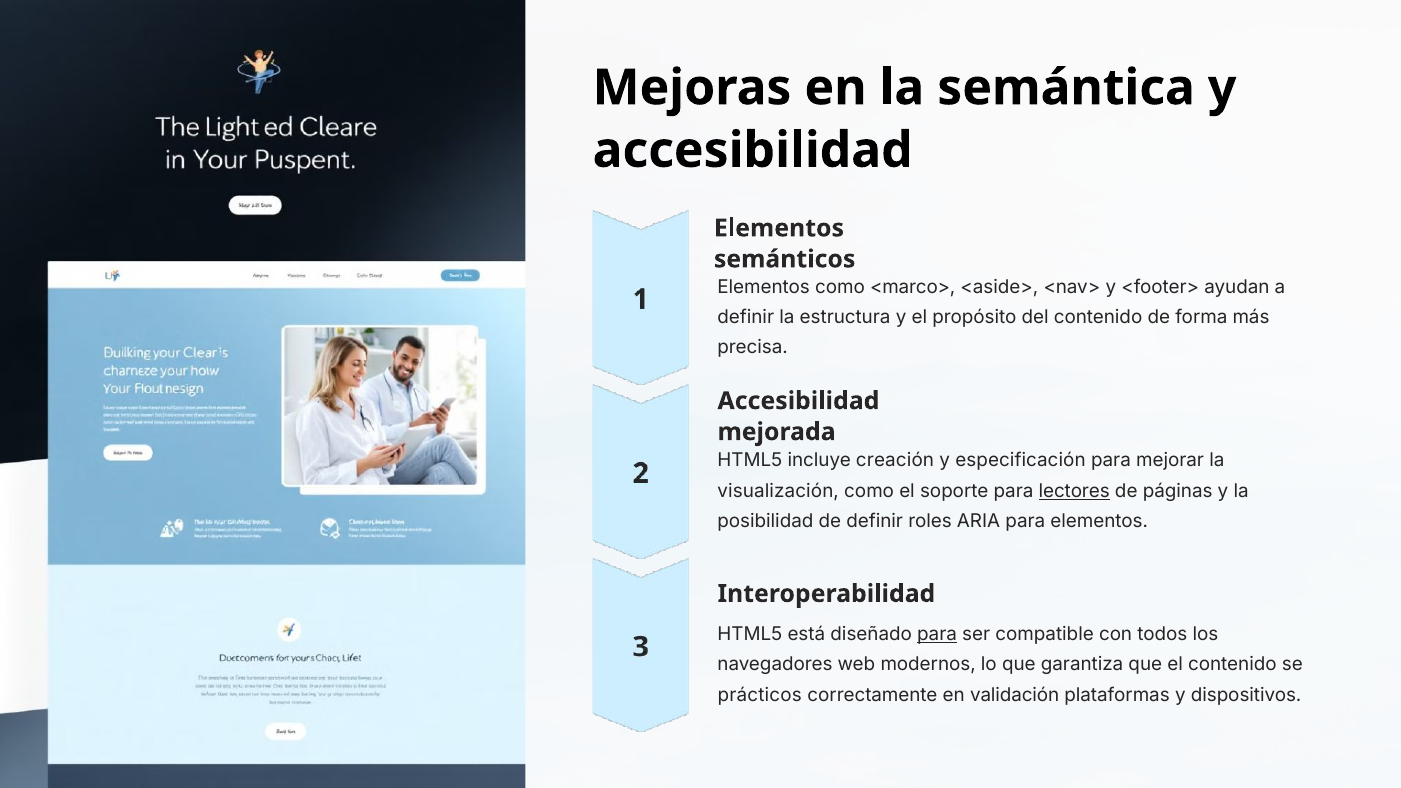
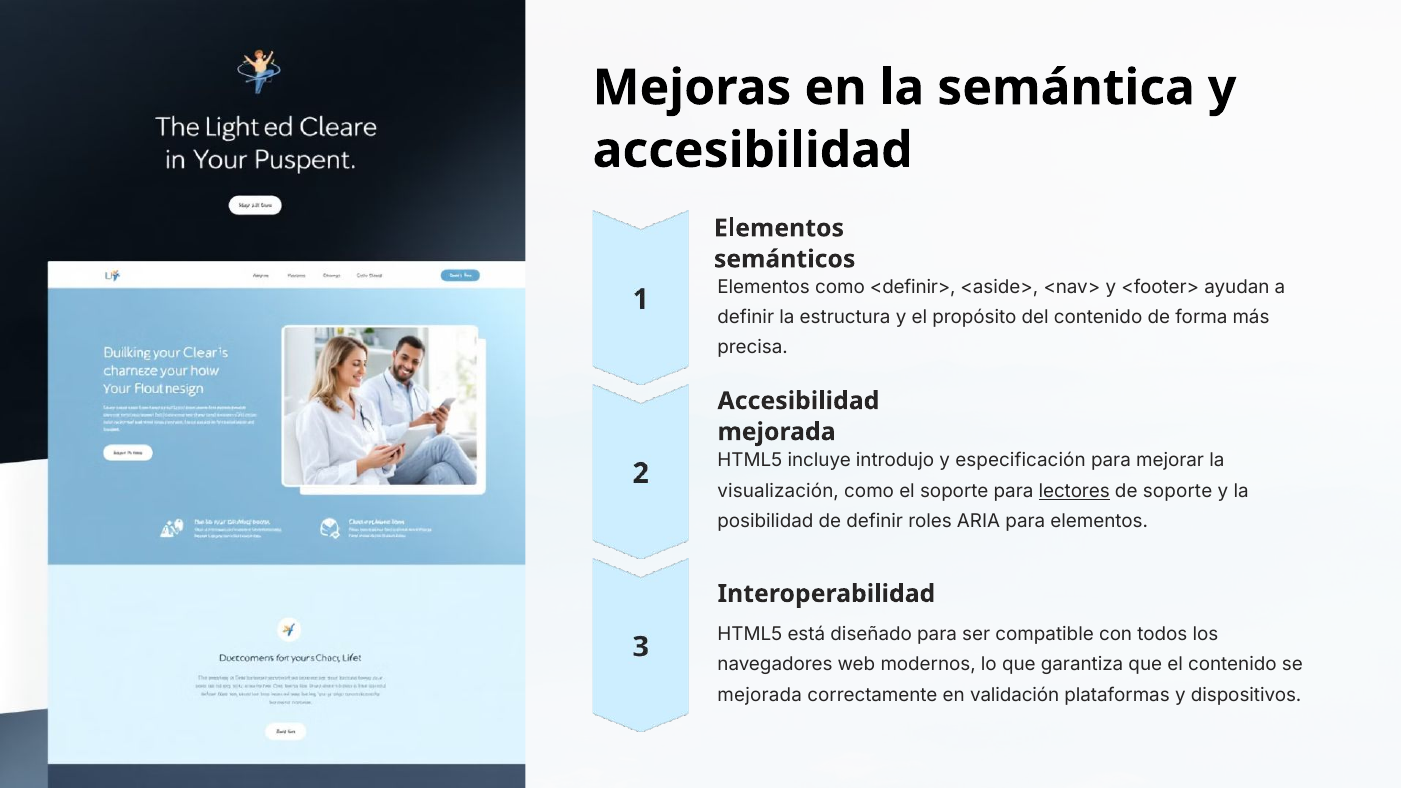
<marco>: <marco> -> <definir>
creación: creación -> introdujo
de páginas: páginas -> soporte
para at (937, 634) underline: present -> none
prácticos at (760, 695): prácticos -> mejorada
